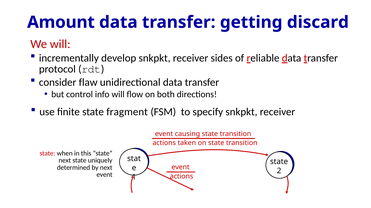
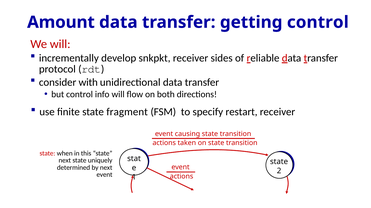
getting discard: discard -> control
flaw: flaw -> with
specify snkpkt: snkpkt -> restart
